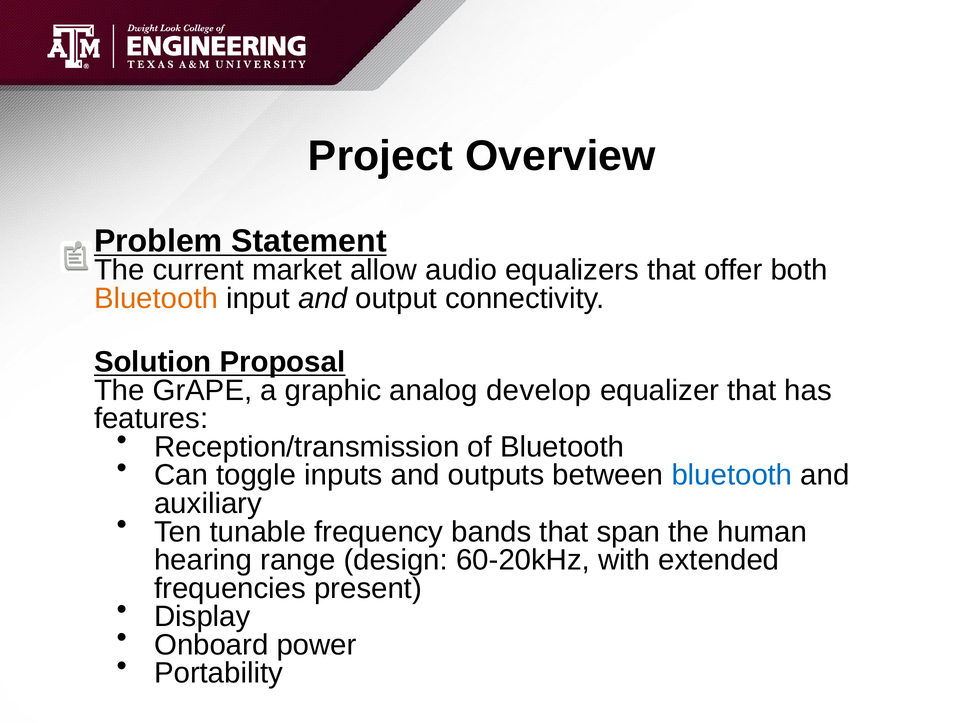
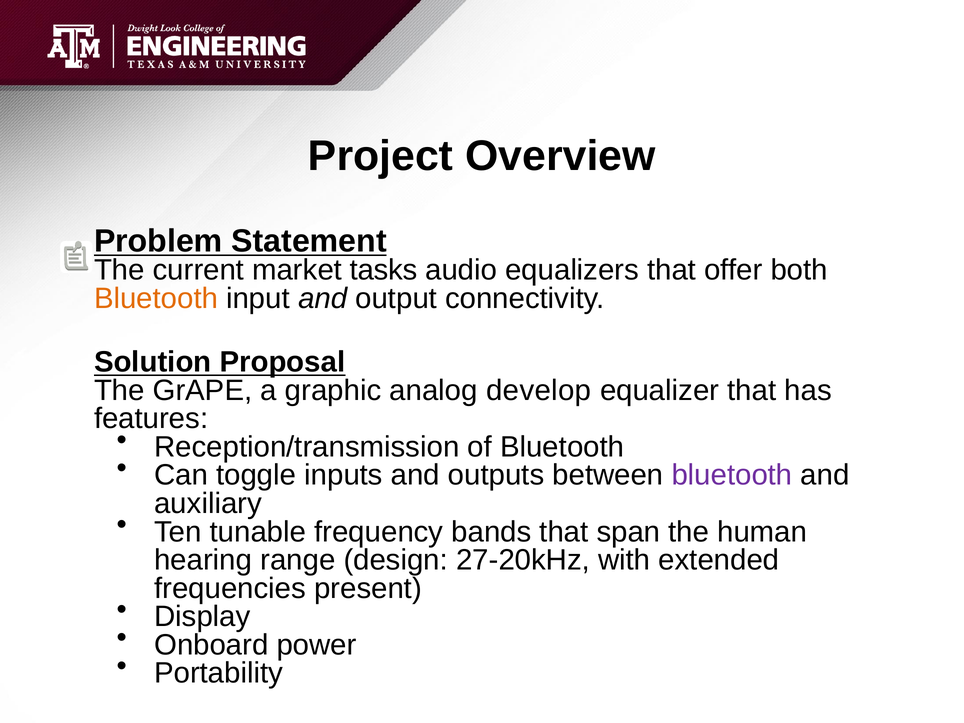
allow: allow -> tasks
bluetooth at (732, 475) colour: blue -> purple
60-20kHz: 60-20kHz -> 27-20kHz
